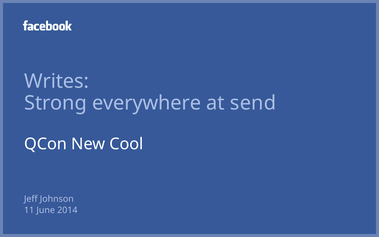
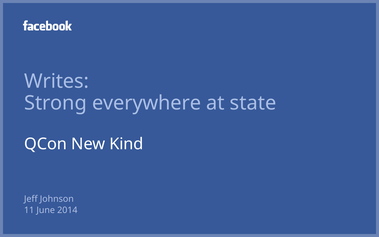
send: send -> state
Cool: Cool -> Kind
